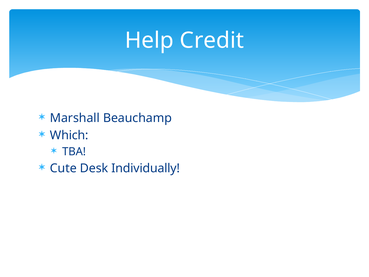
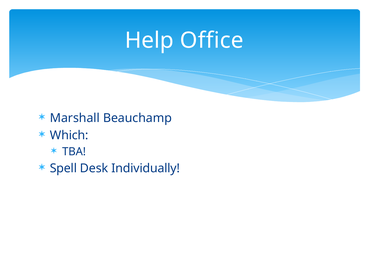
Credit: Credit -> Office
Cute: Cute -> Spell
